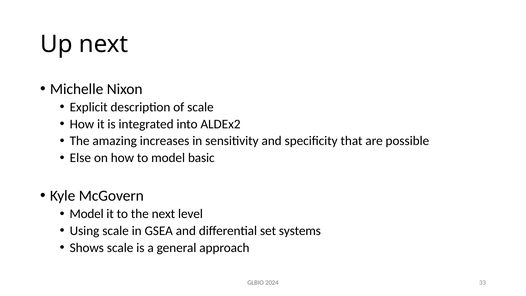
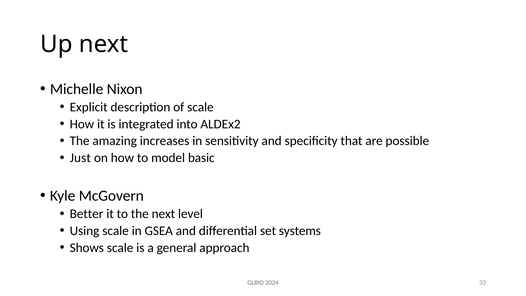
Else: Else -> Just
Model at (87, 214): Model -> Better
